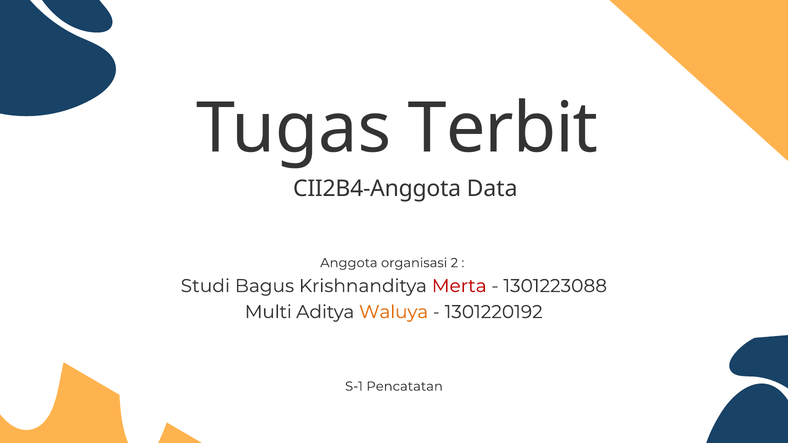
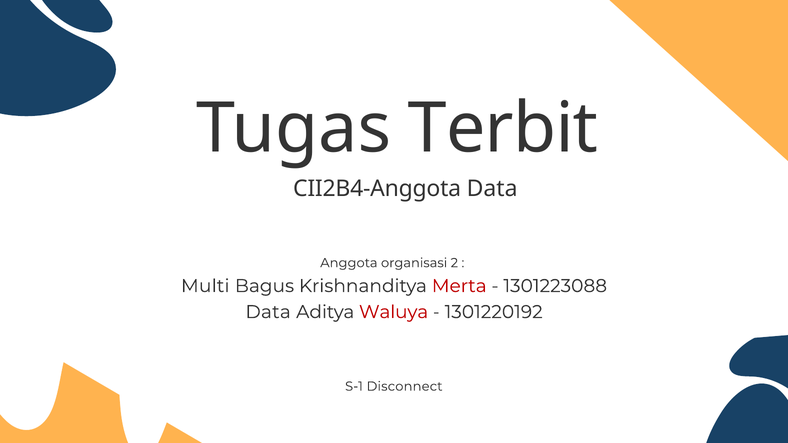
Studi: Studi -> Multi
Multi at (268, 312): Multi -> Data
Waluya colour: orange -> red
Pencatatan: Pencatatan -> Disconnect
